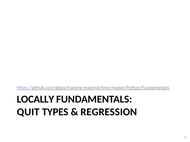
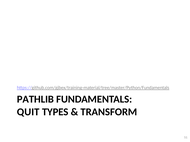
LOCALLY: LOCALLY -> PATHLIB
REGRESSION: REGRESSION -> TRANSFORM
